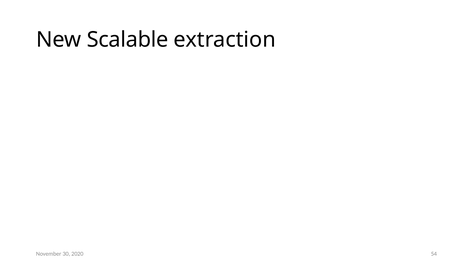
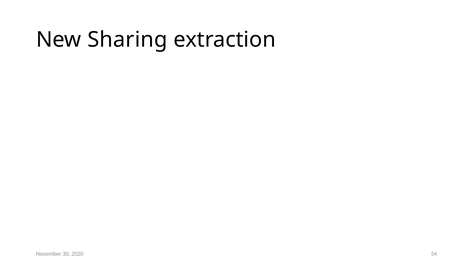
Scalable: Scalable -> Sharing
